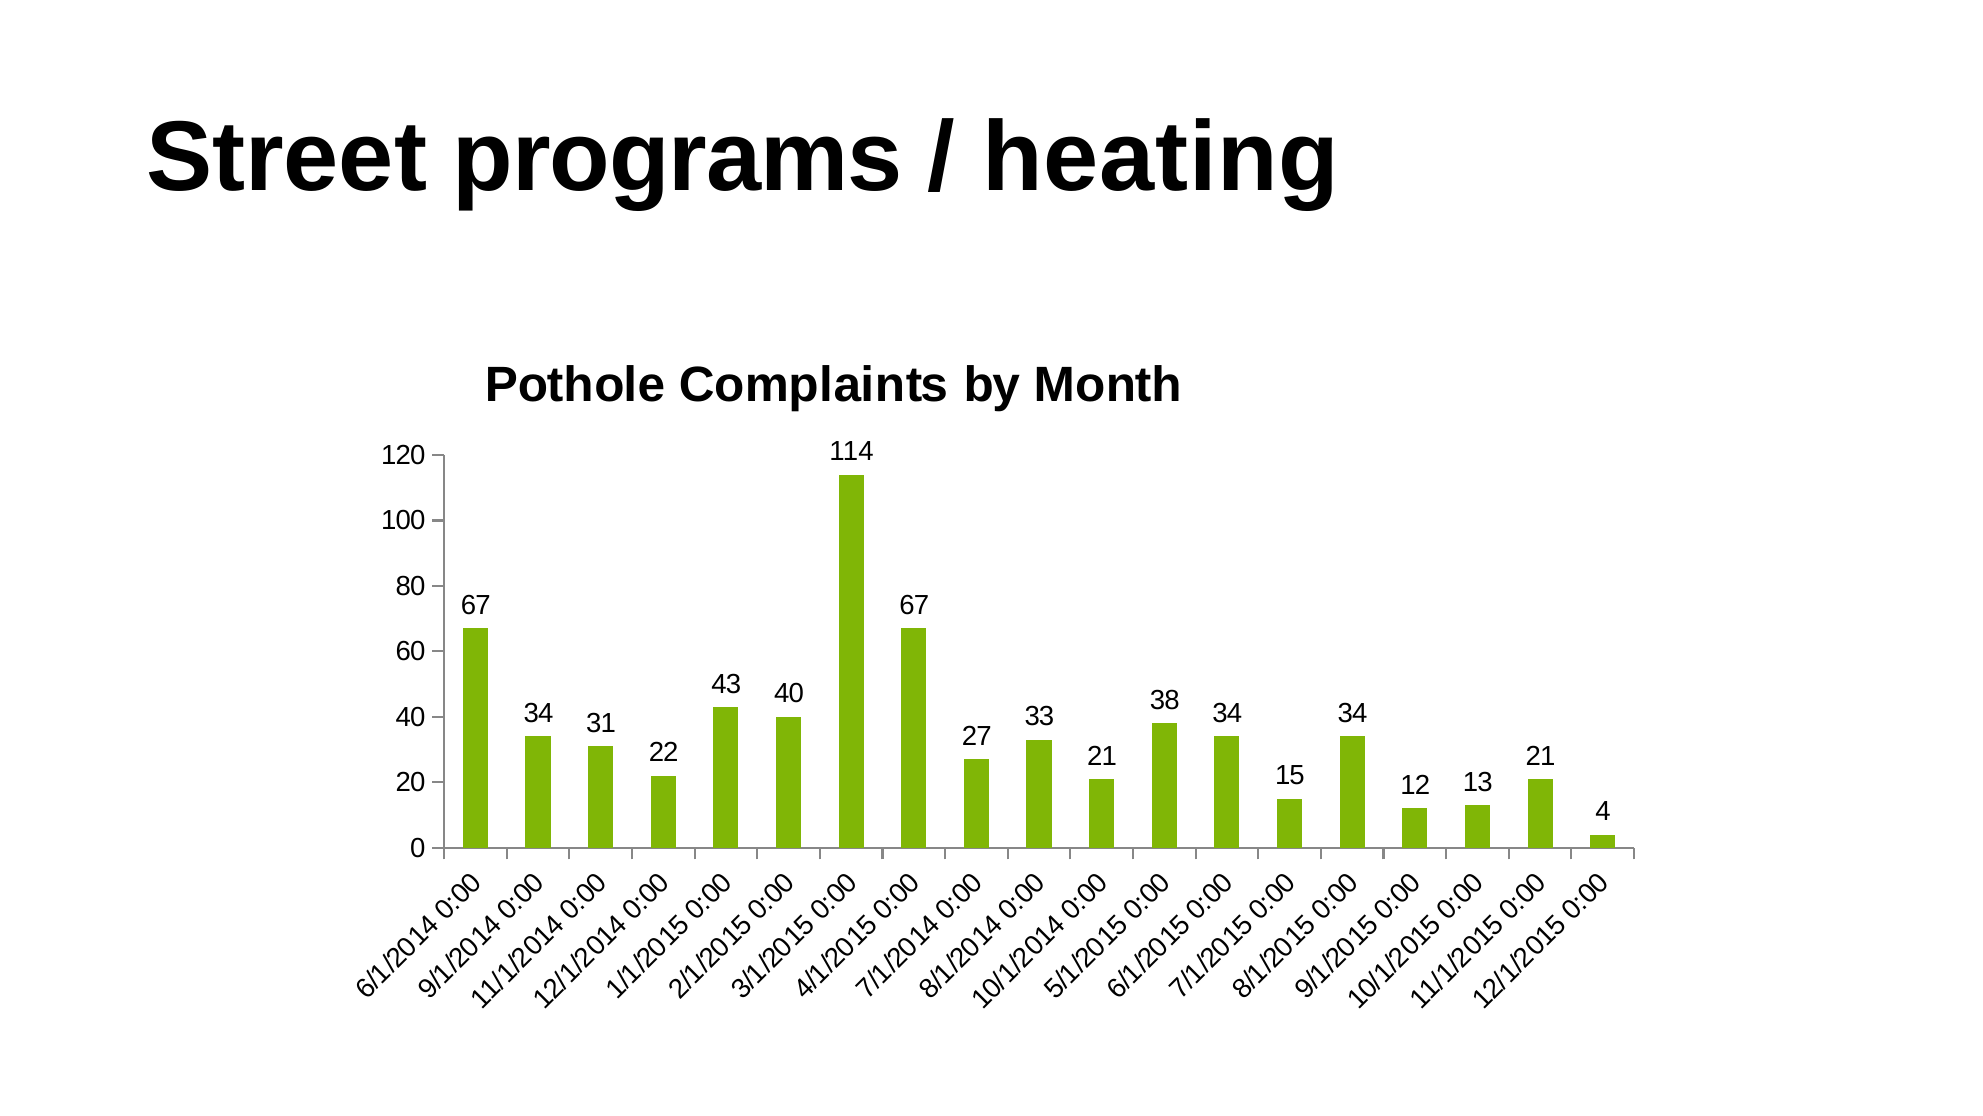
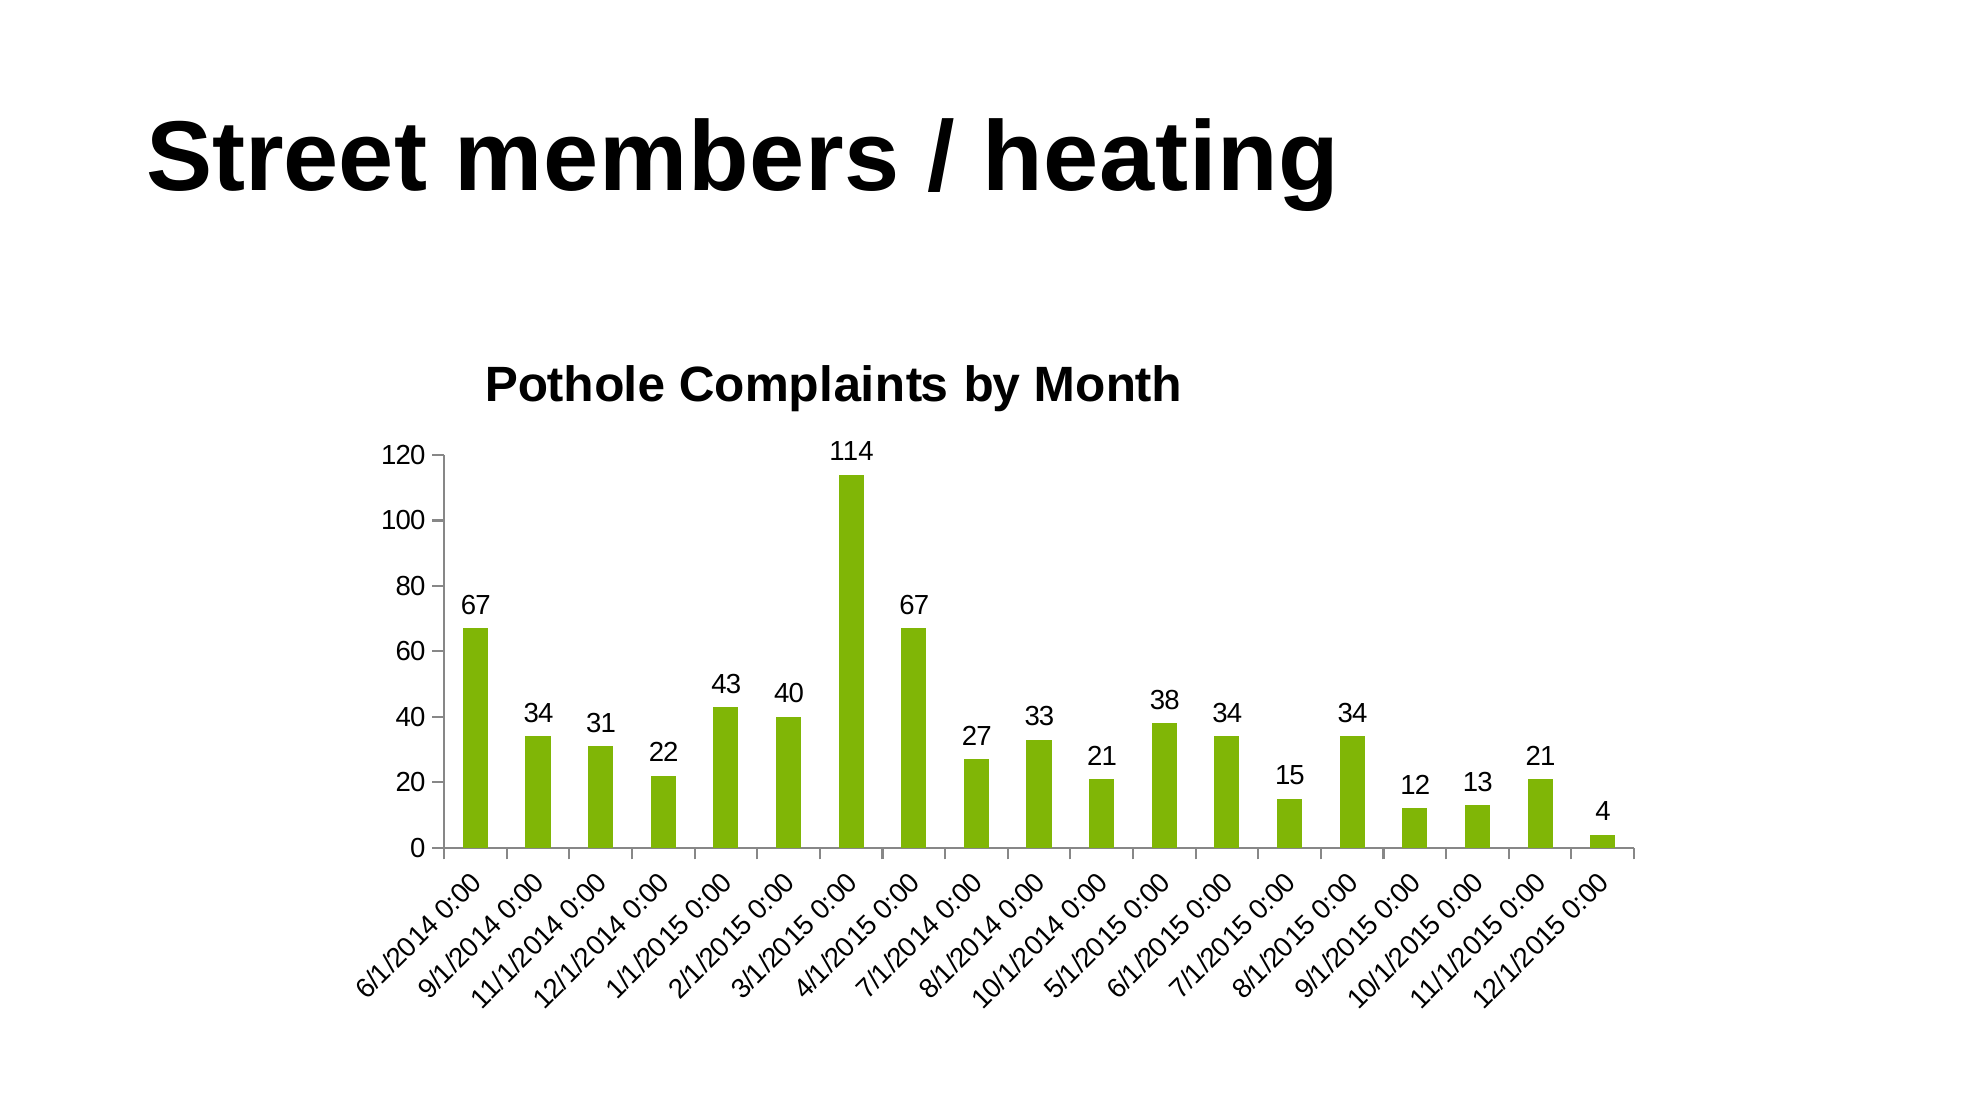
programs: programs -> members
